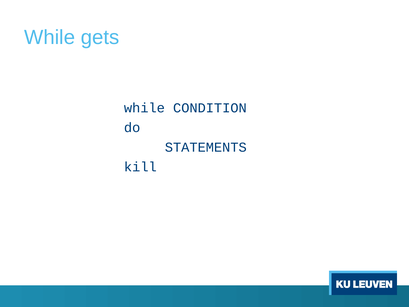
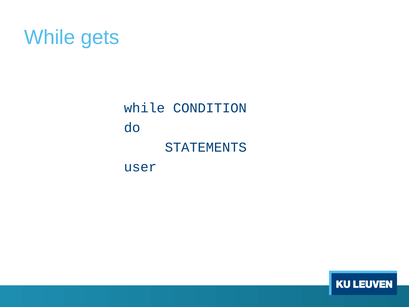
kill: kill -> user
